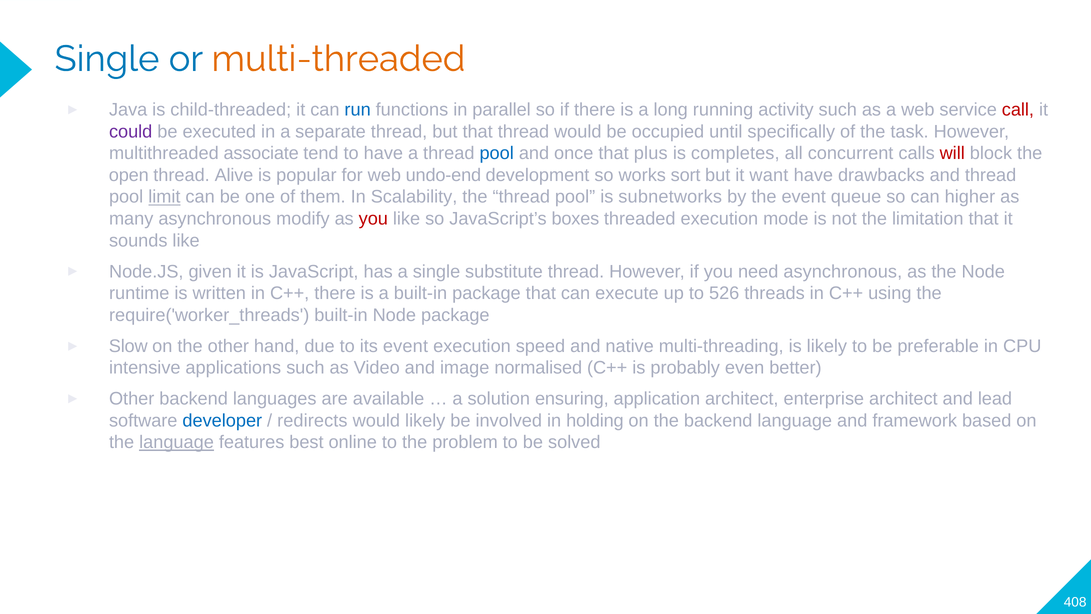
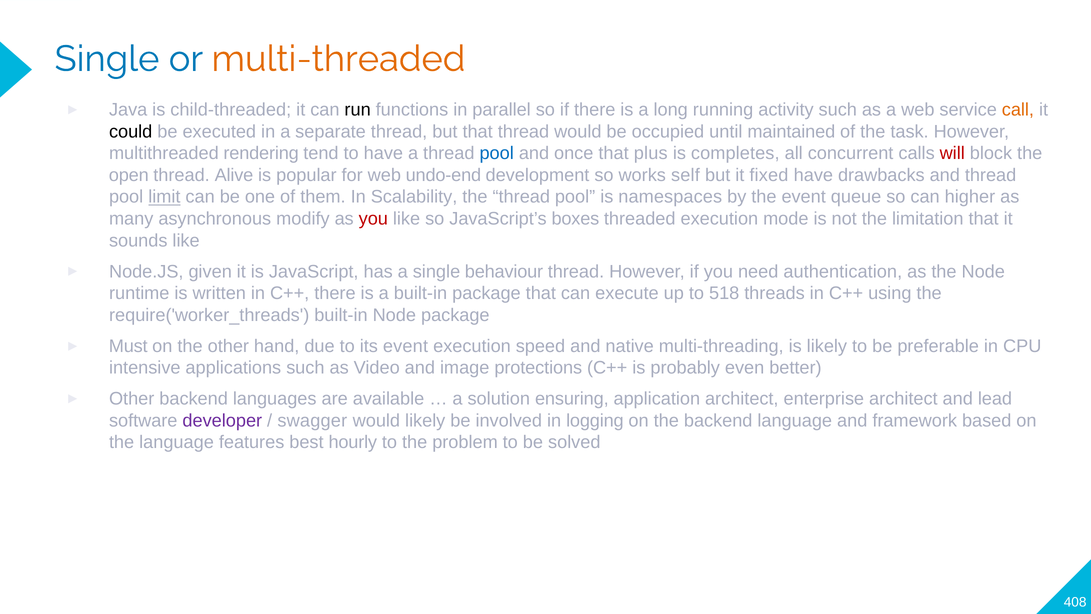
run colour: blue -> black
call colour: red -> orange
could colour: purple -> black
specifically: specifically -> maintained
associate: associate -> rendering
sort: sort -> self
want: want -> fixed
subnetworks: subnetworks -> namespaces
substitute: substitute -> behaviour
need asynchronous: asynchronous -> authentication
526: 526 -> 518
Slow: Slow -> Must
normalised: normalised -> protections
developer colour: blue -> purple
redirects: redirects -> swagger
holding: holding -> logging
language at (177, 442) underline: present -> none
online: online -> hourly
